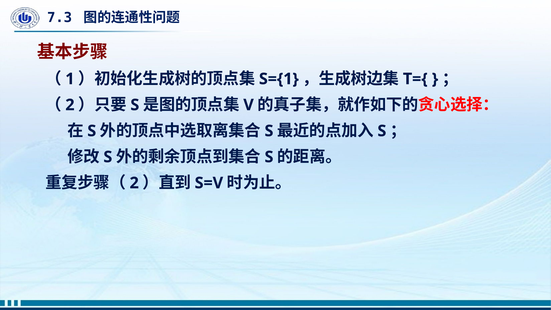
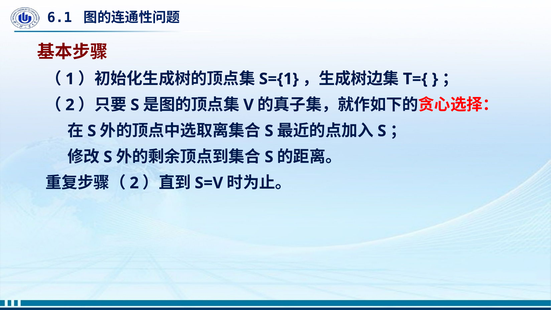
7.3: 7.3 -> 6.1
